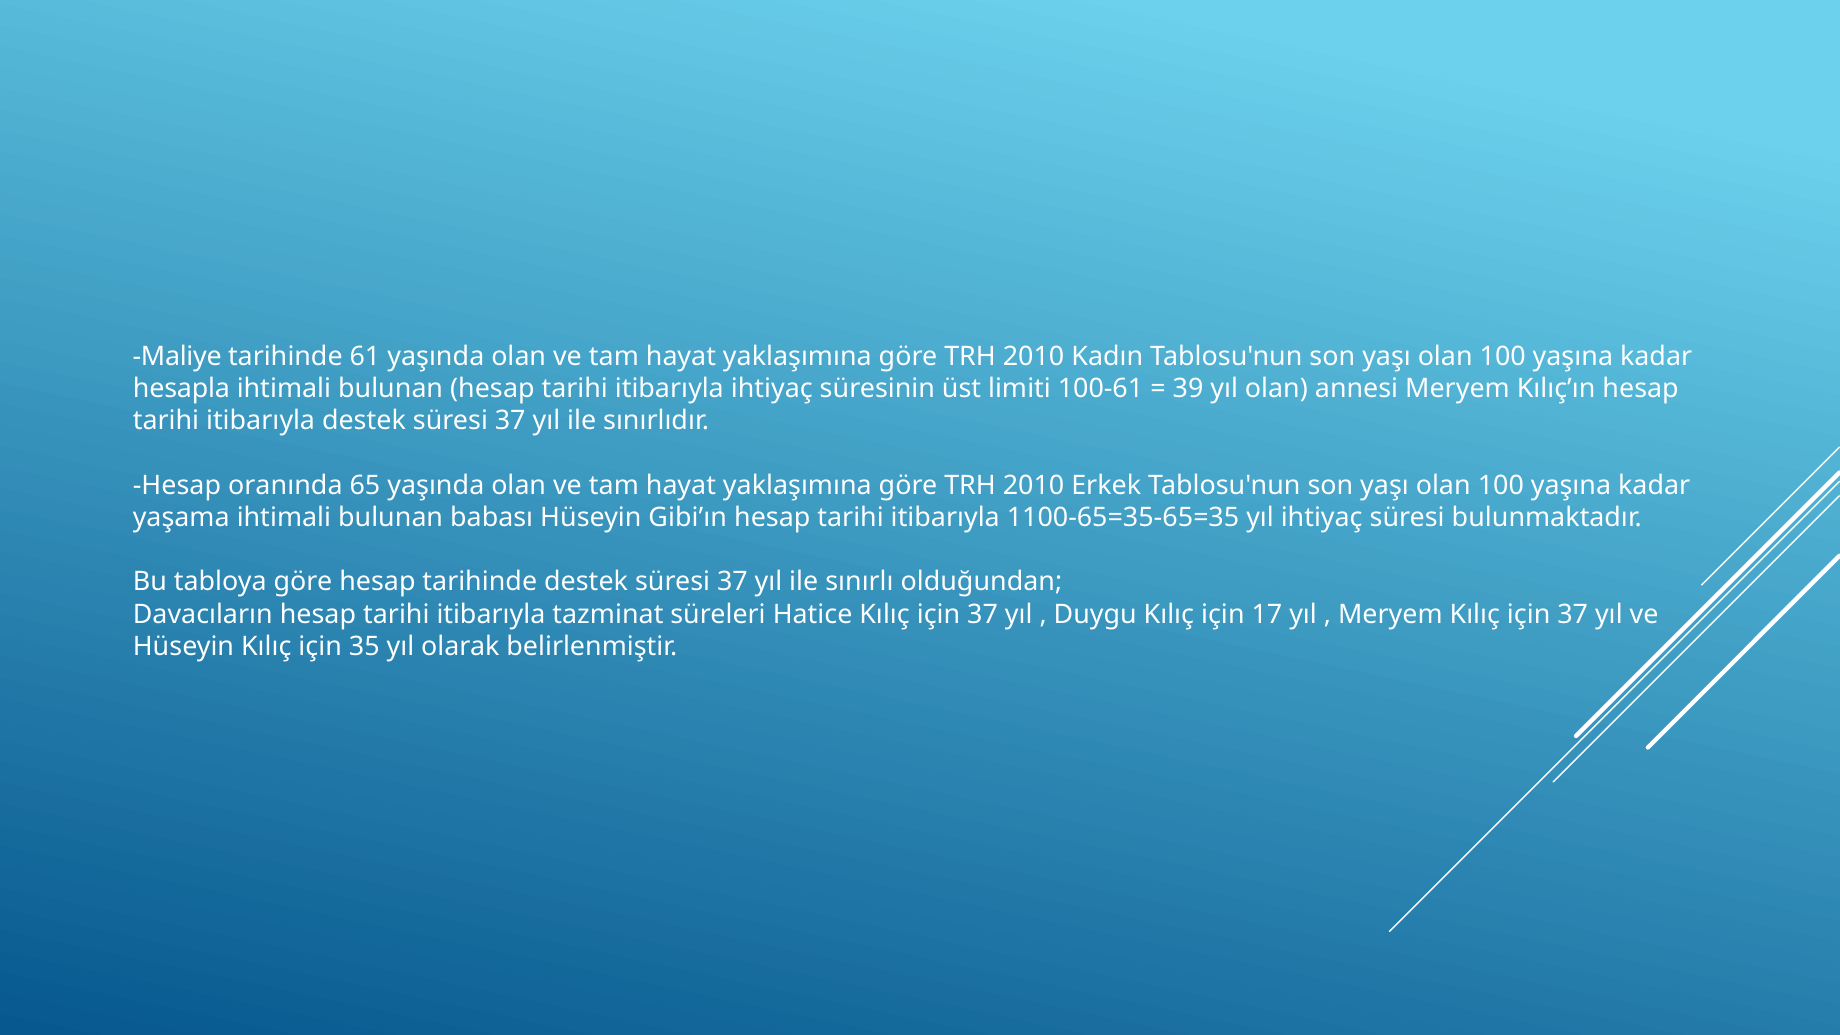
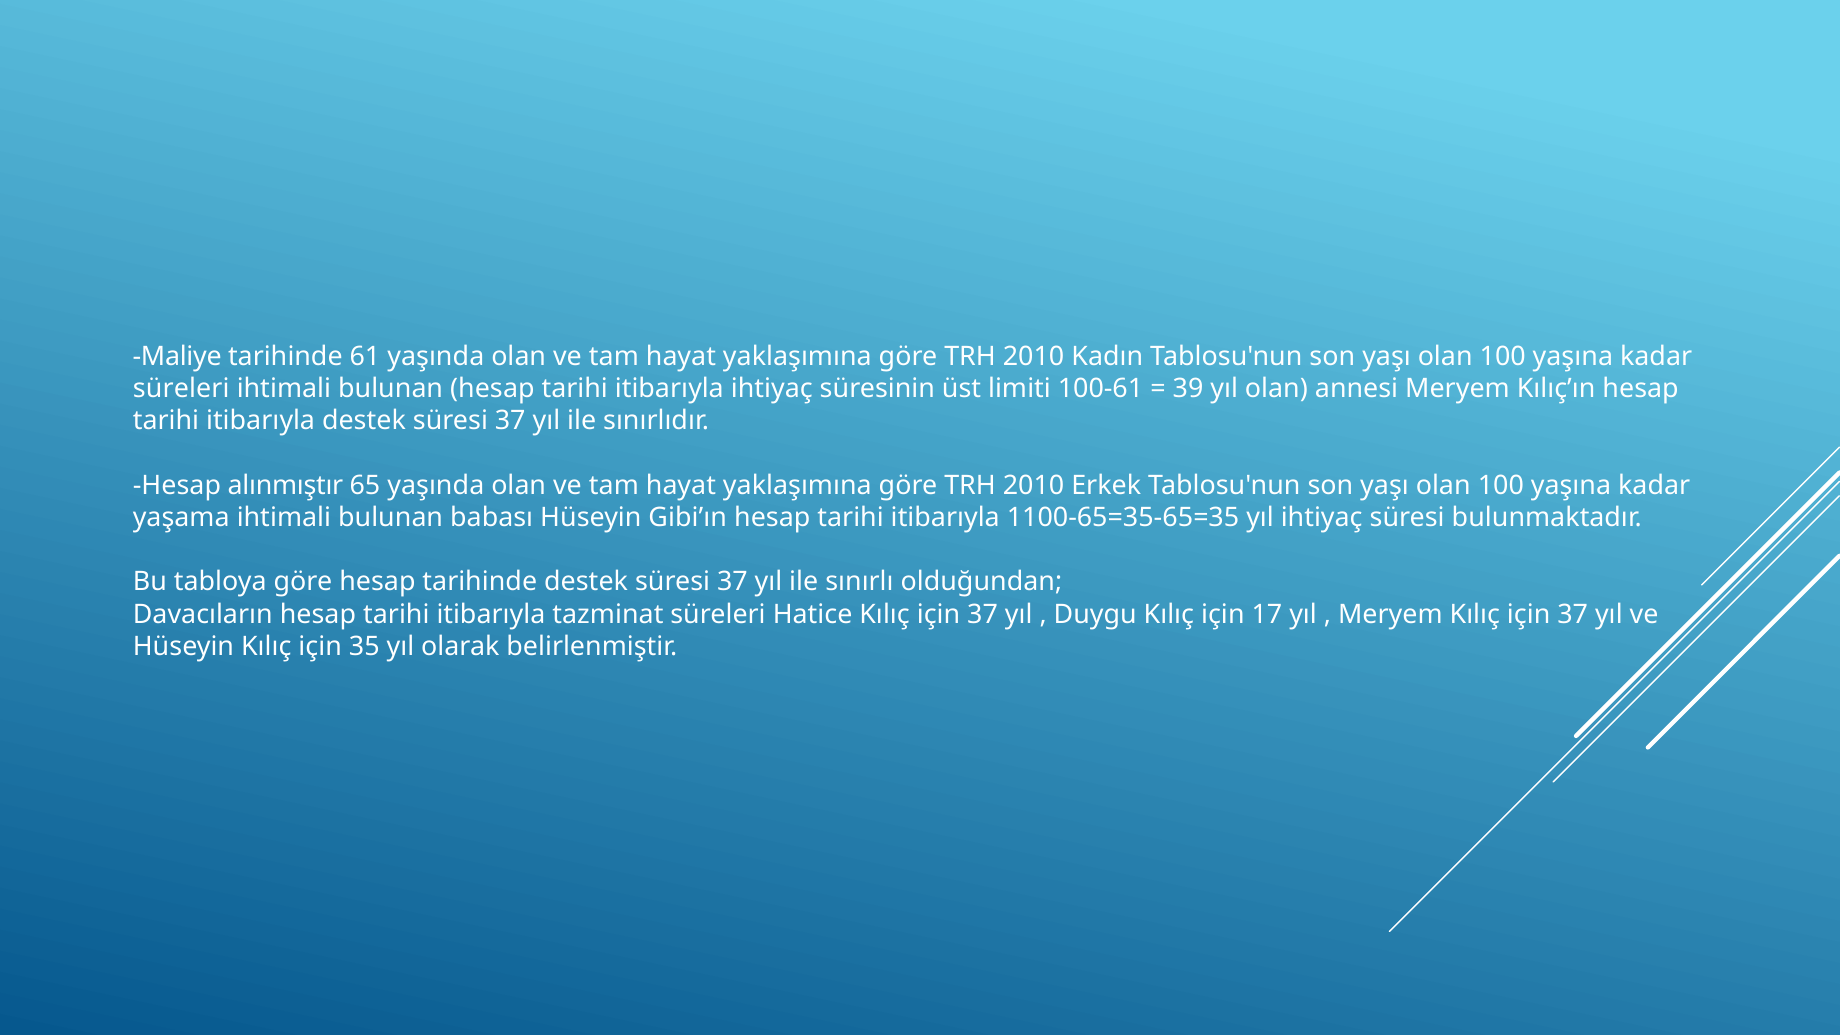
hesapla at (181, 389): hesapla -> süreleri
oranında: oranında -> alınmıştır
